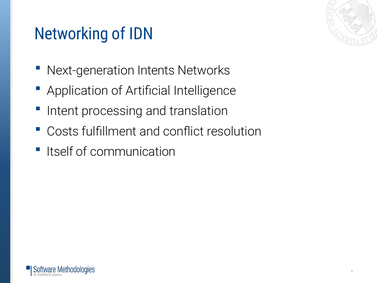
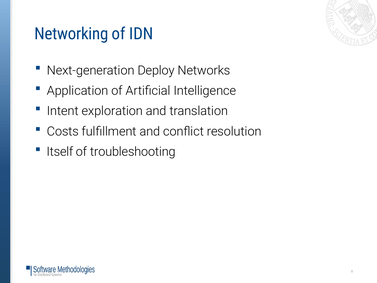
Intents: Intents -> Deploy
processing: processing -> exploration
communication: communication -> troubleshooting
